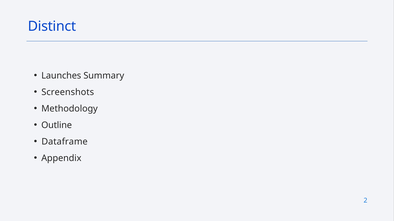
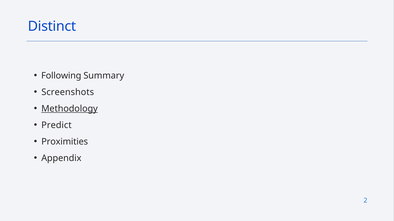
Launches: Launches -> Following
Methodology underline: none -> present
Outline: Outline -> Predict
Dataframe: Dataframe -> Proximities
